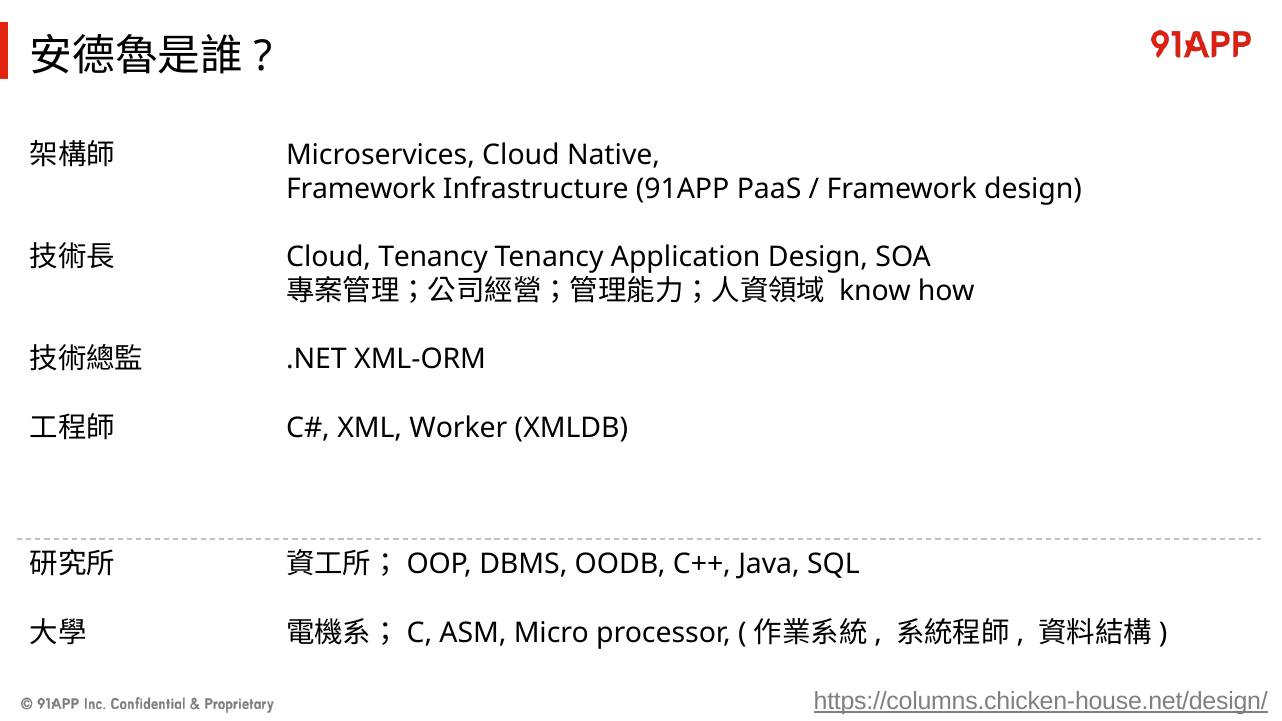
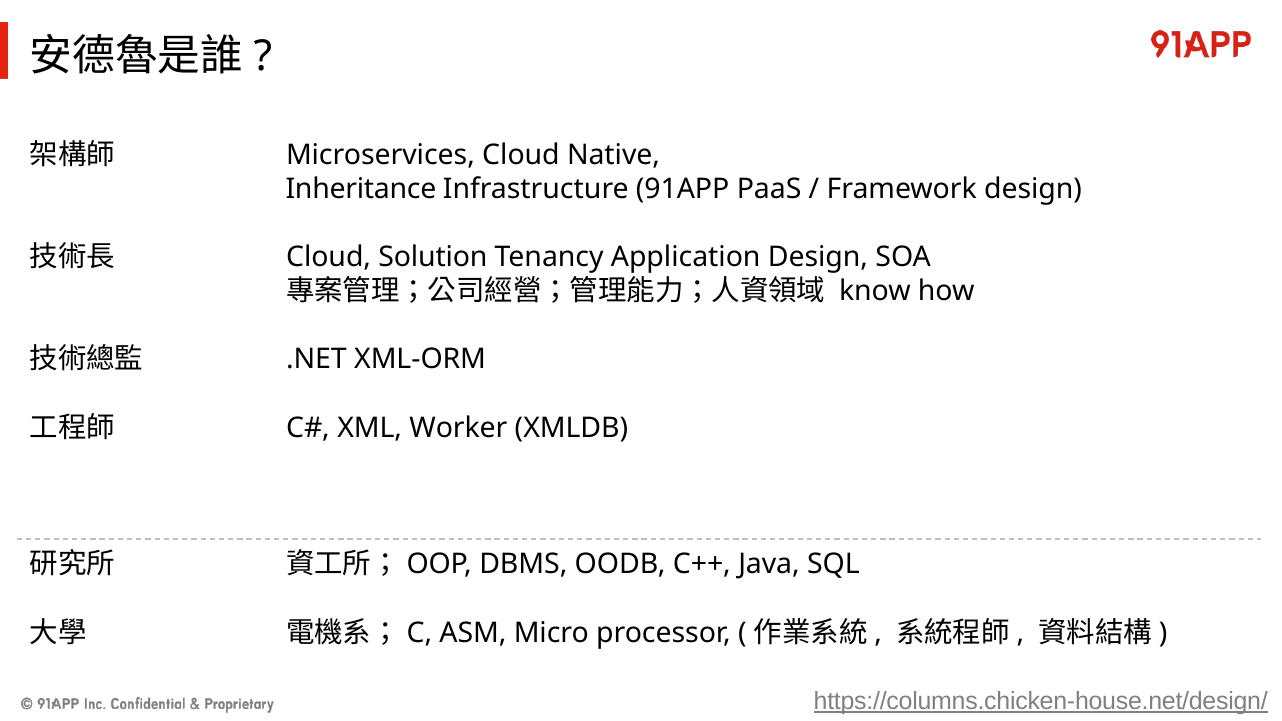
Framework at (361, 189): Framework -> Inheritance
Cloud Tenancy: Tenancy -> Solution
